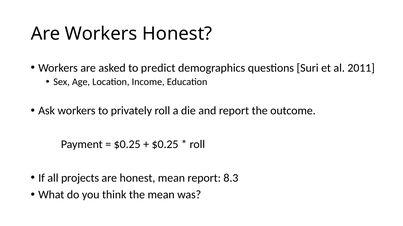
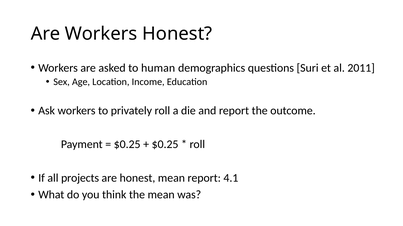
predict: predict -> human
8.3: 8.3 -> 4.1
